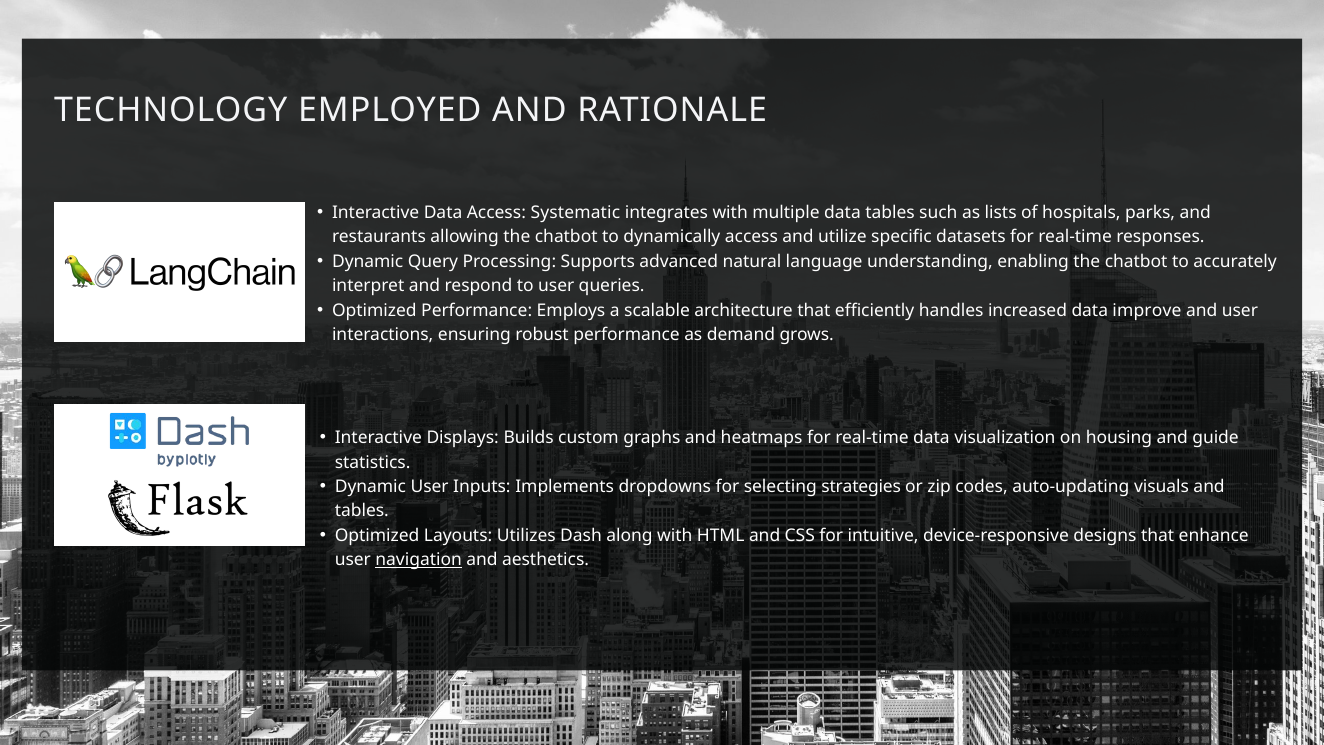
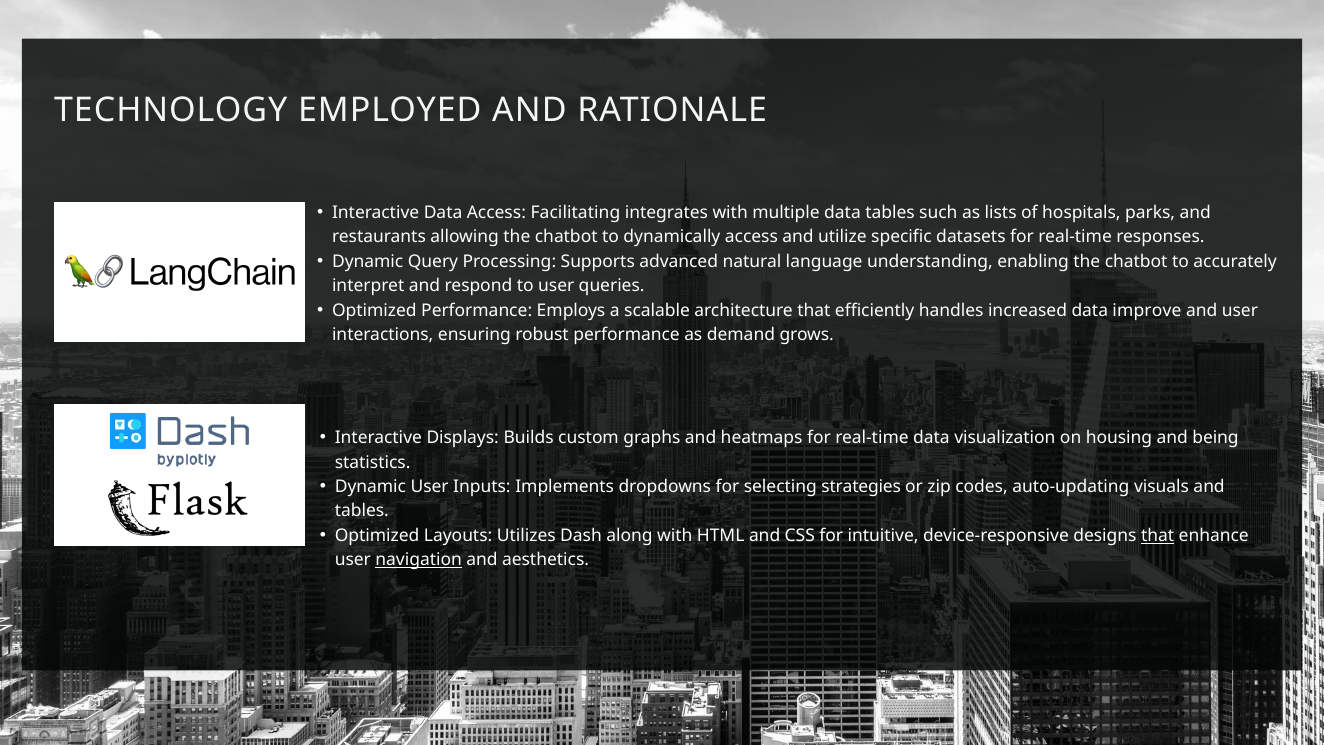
Systematic: Systematic -> Facilitating
guide: guide -> being
that at (1158, 535) underline: none -> present
